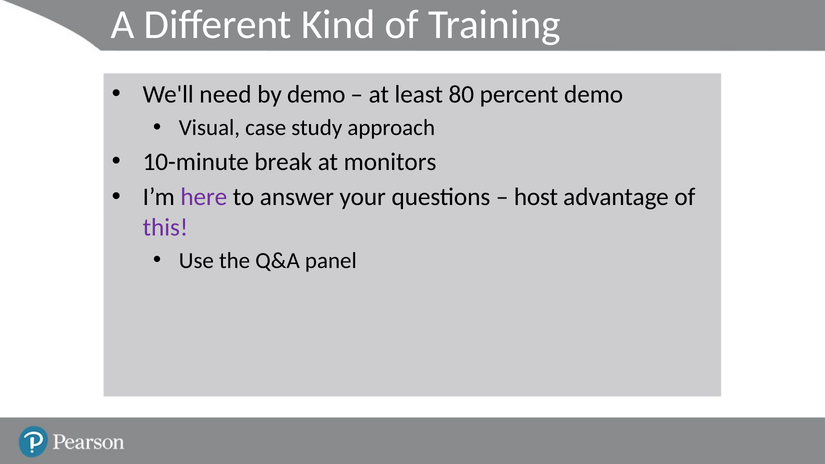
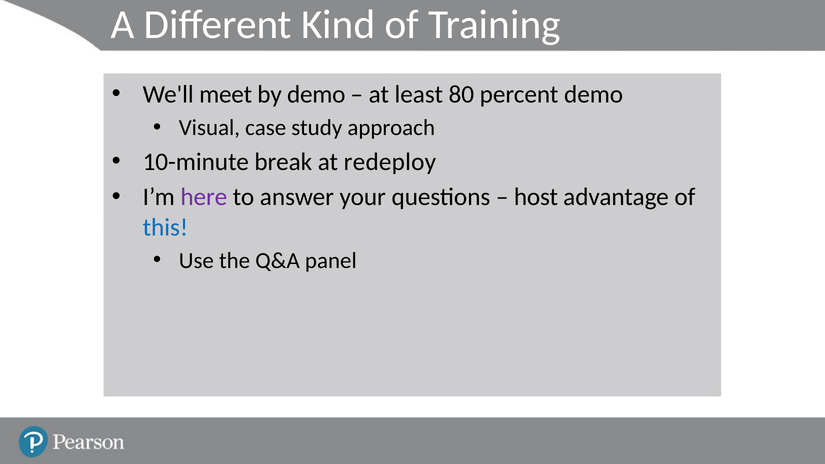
need: need -> meet
monitors: monitors -> redeploy
this colour: purple -> blue
